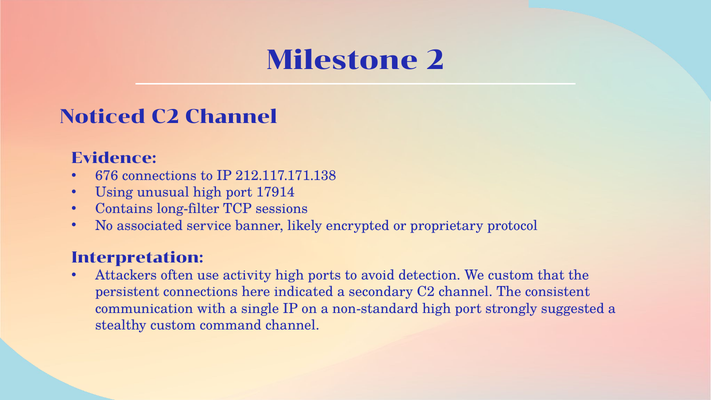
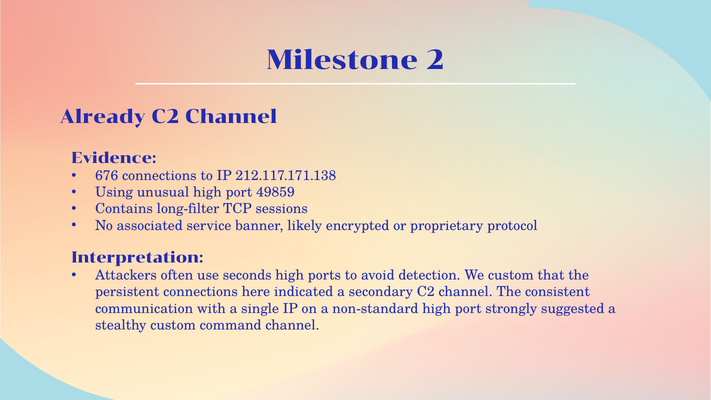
Noticed: Noticed -> Already
17914: 17914 -> 49859
activity: activity -> seconds
